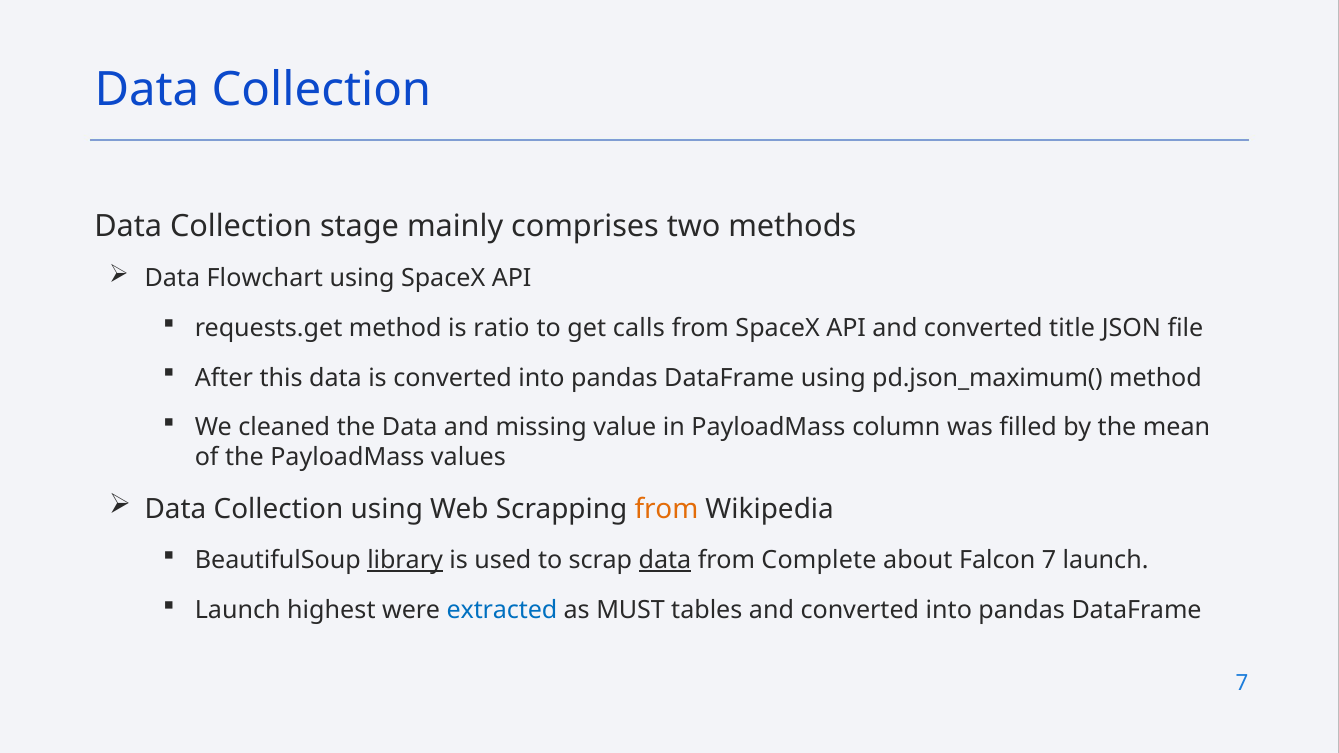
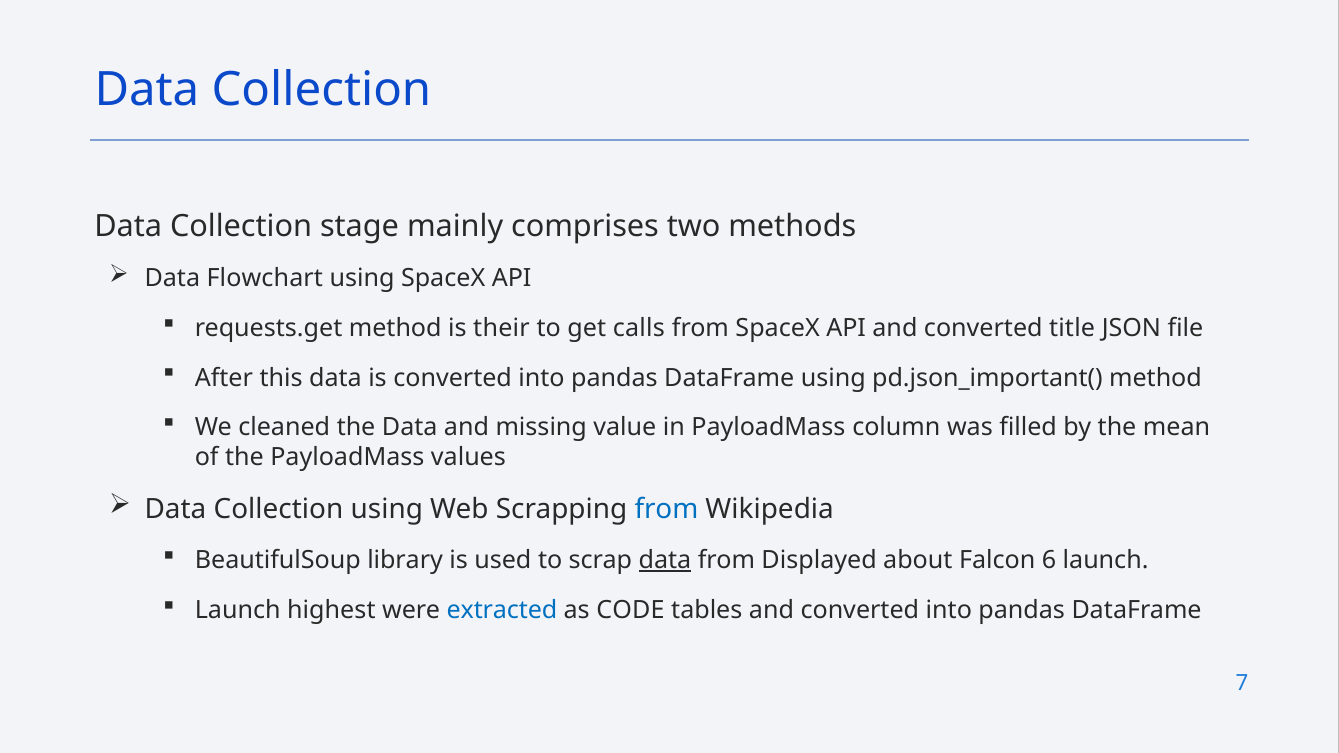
ratio: ratio -> their
pd.json_maximum(: pd.json_maximum( -> pd.json_important(
from at (666, 509) colour: orange -> blue
library underline: present -> none
Complete: Complete -> Displayed
Falcon 7: 7 -> 6
MUST: MUST -> CODE
